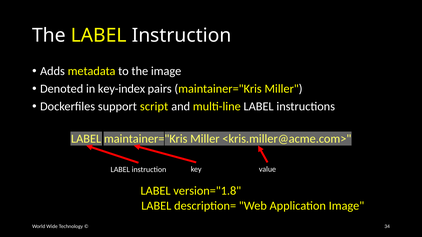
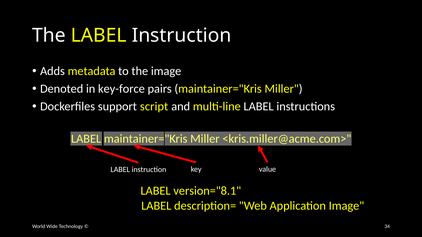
key-index: key-index -> key-force
version="1.8: version="1.8 -> version="8.1
